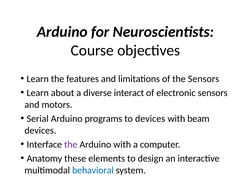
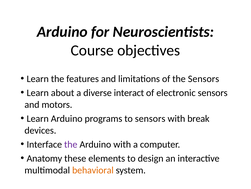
Serial at (38, 118): Serial -> Learn
to devices: devices -> sensors
beam: beam -> break
behavioral colour: blue -> orange
